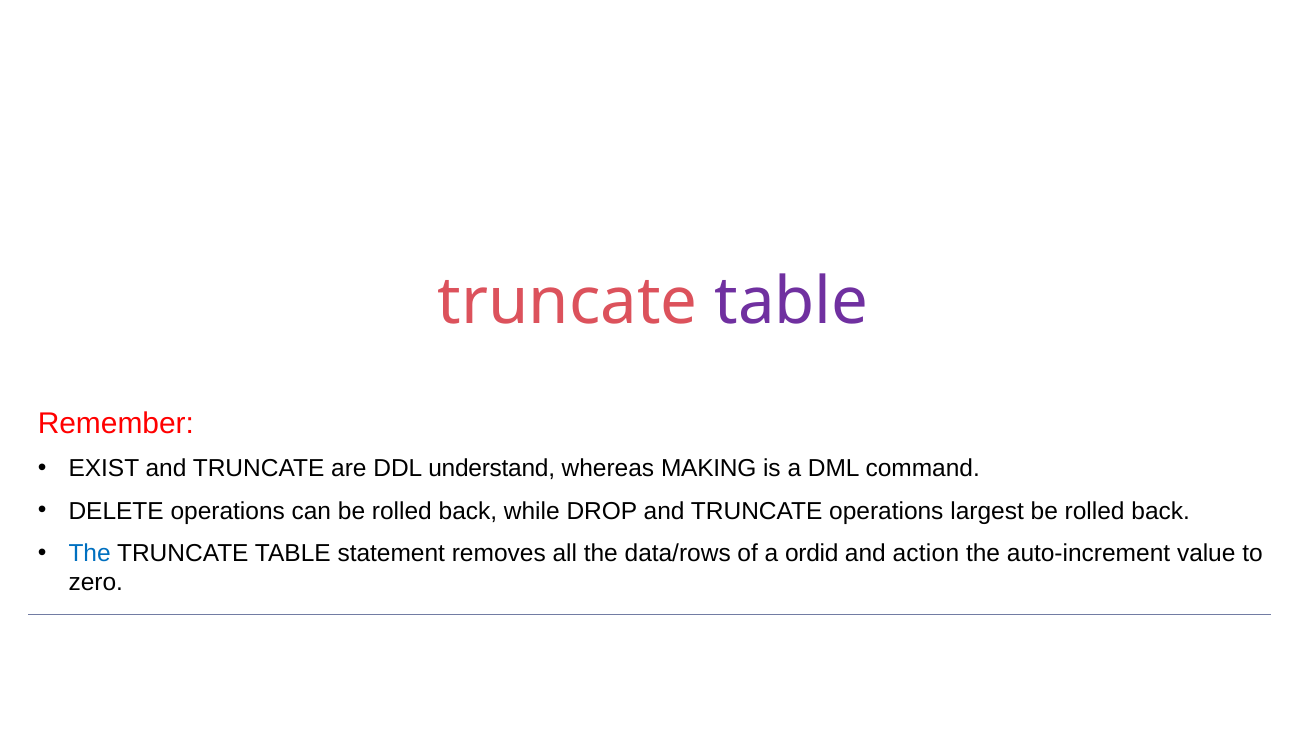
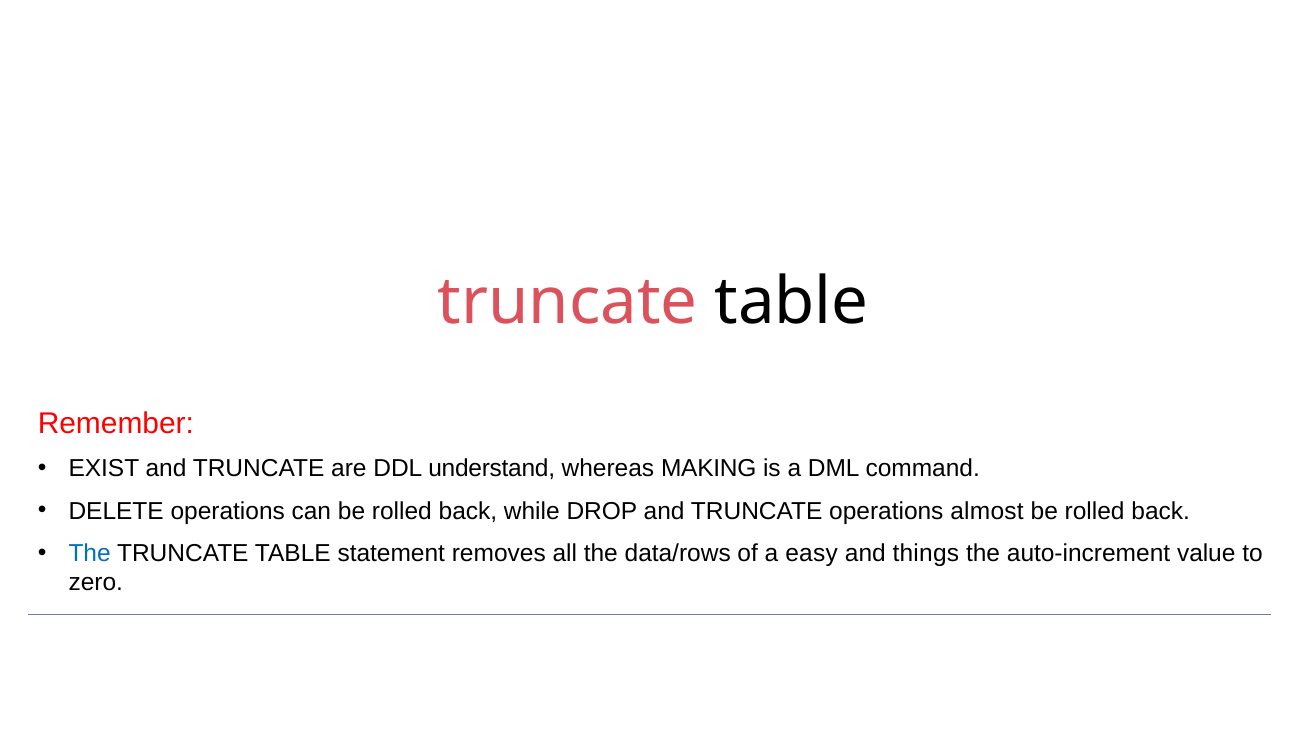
table at (792, 302) colour: purple -> black
largest: largest -> almost
ordid: ordid -> easy
action: action -> things
